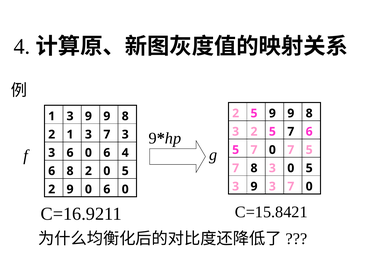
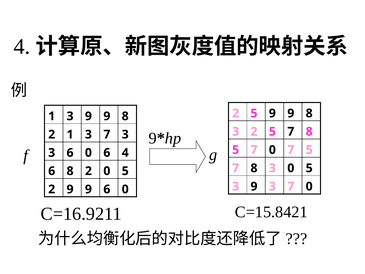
2 5 7 6: 6 -> 8
2 9 0: 0 -> 9
